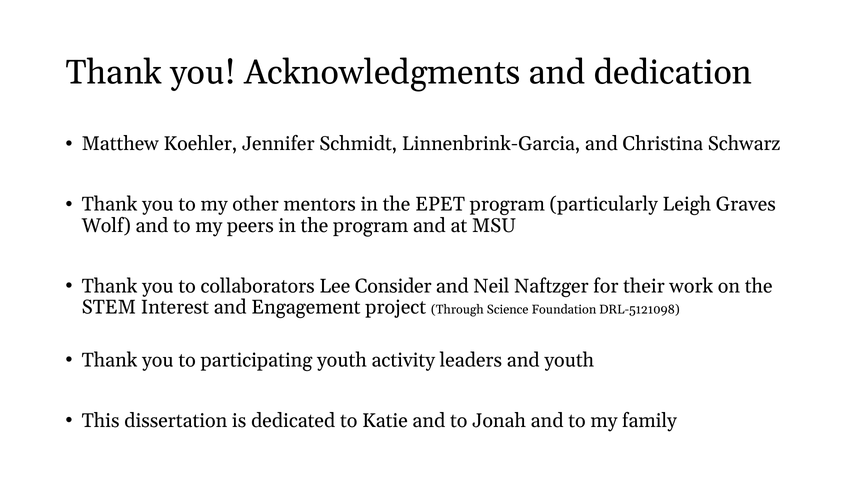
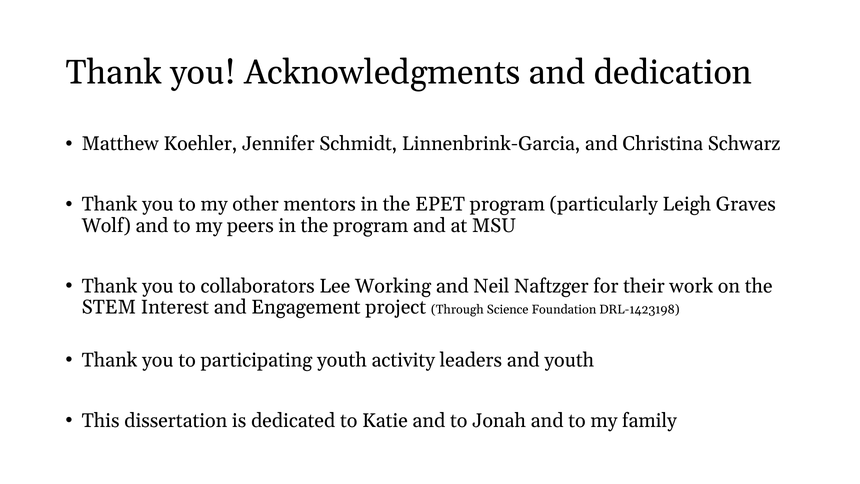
Consider: Consider -> Working
DRL-5121098: DRL-5121098 -> DRL-1423198
